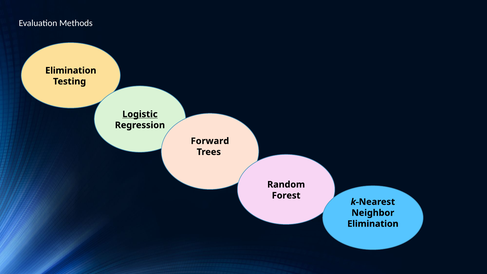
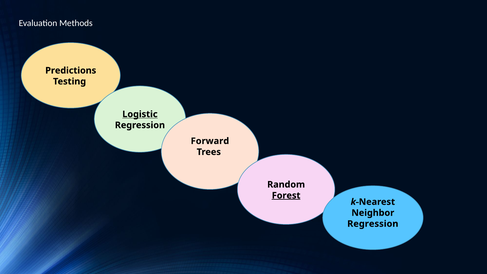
Elimination at (71, 71): Elimination -> Predictions
Forest underline: none -> present
Elimination at (373, 224): Elimination -> Regression
